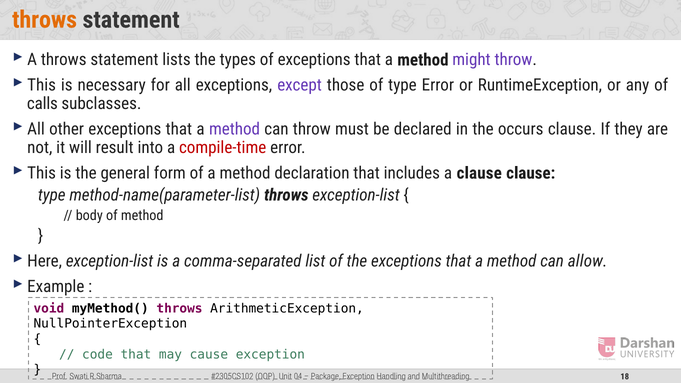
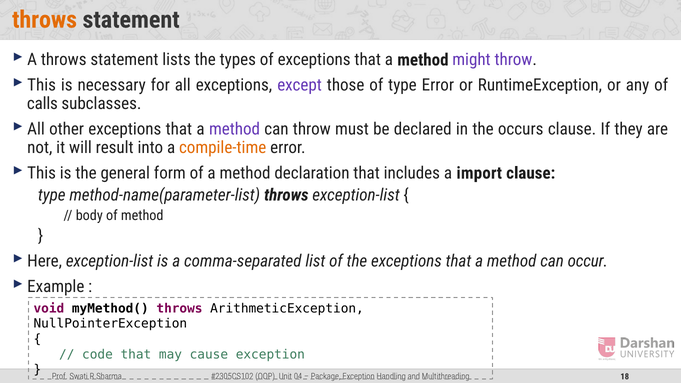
compile-time colour: red -> orange
a clause: clause -> import
allow: allow -> occur
